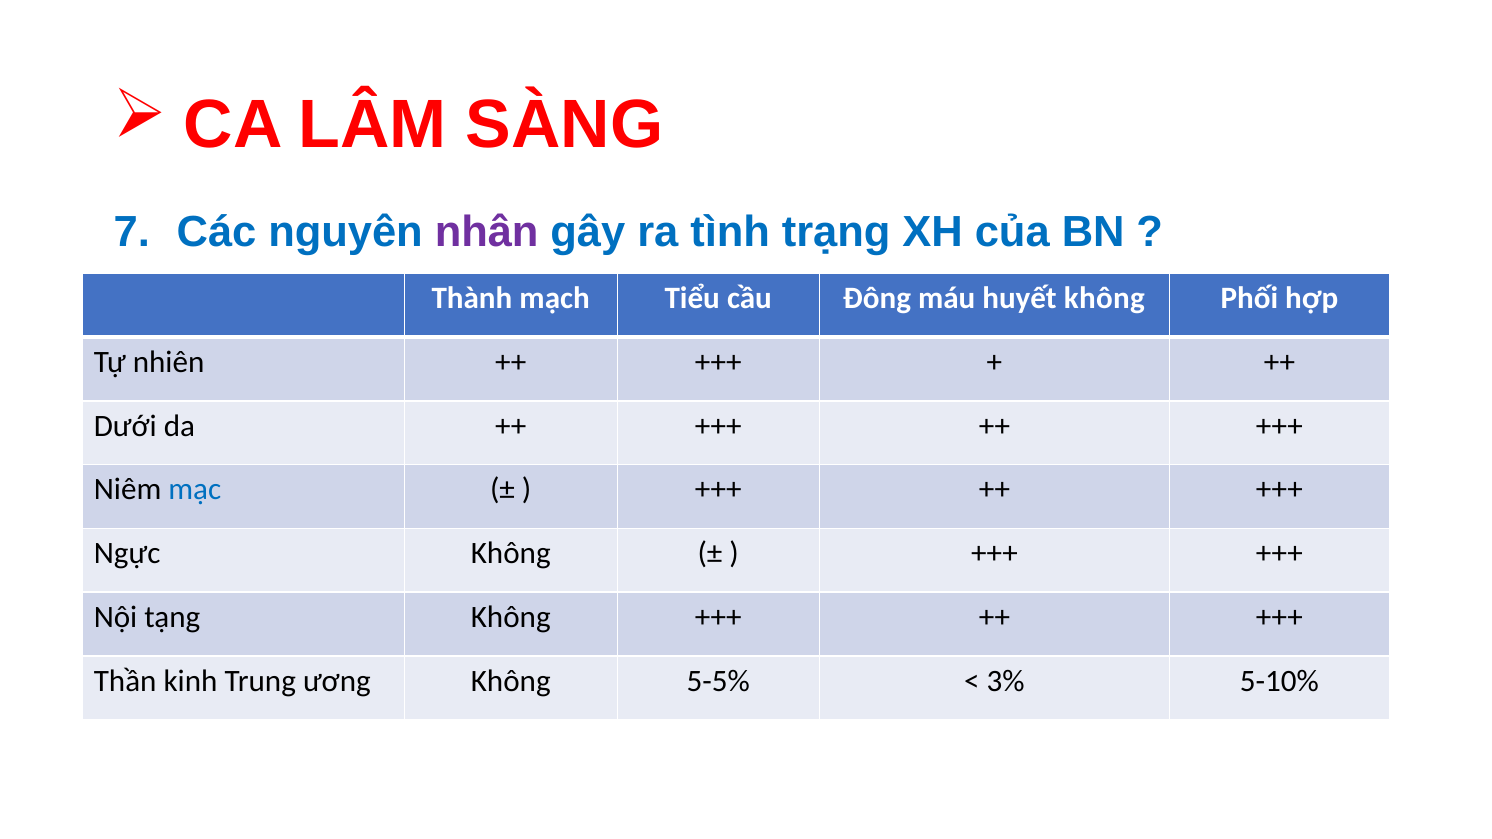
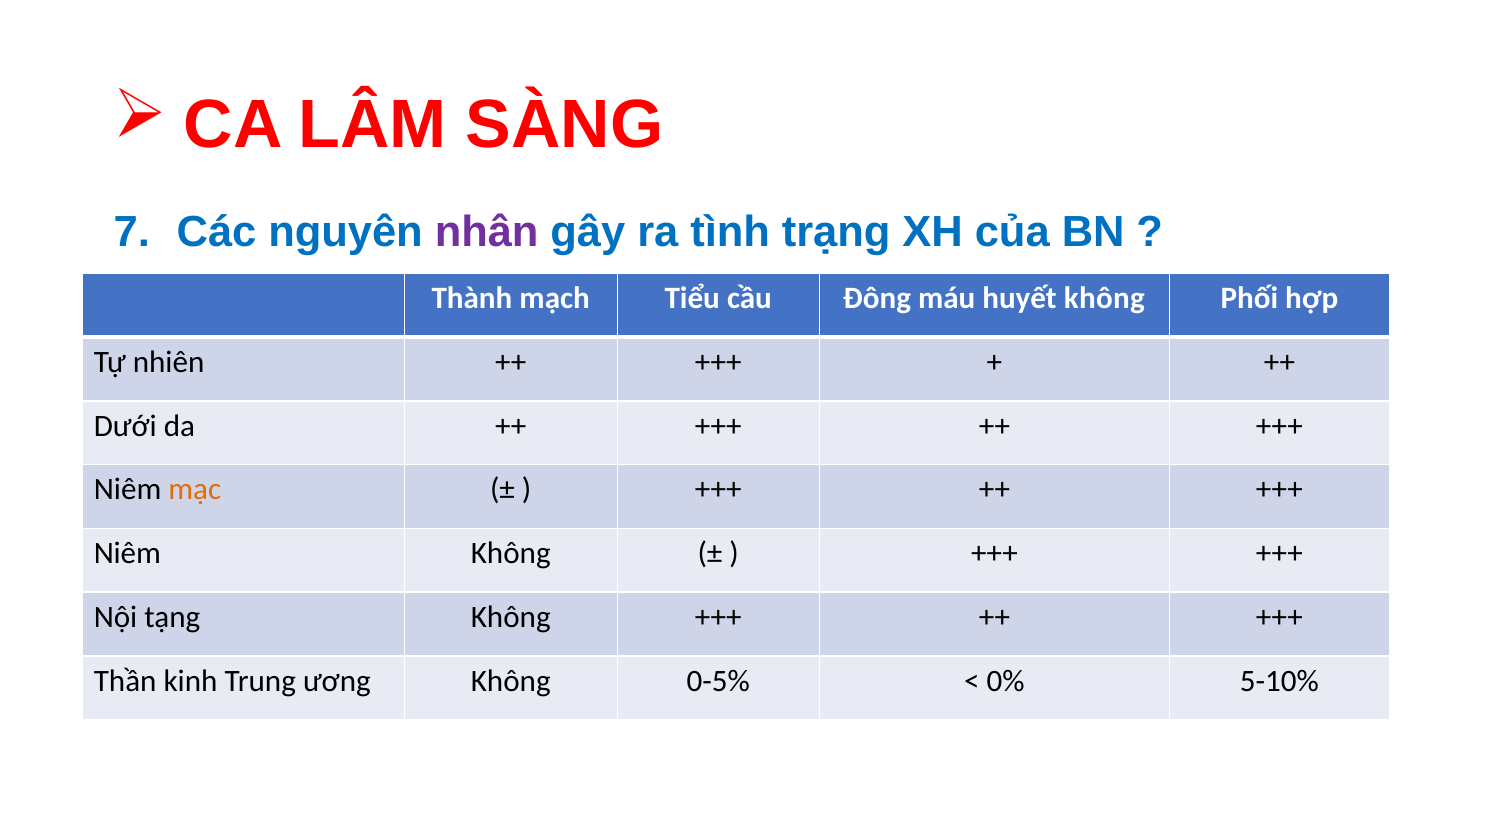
mạc colour: blue -> orange
Ngực at (127, 554): Ngực -> Niêm
5-5%: 5-5% -> 0-5%
3%: 3% -> 0%
